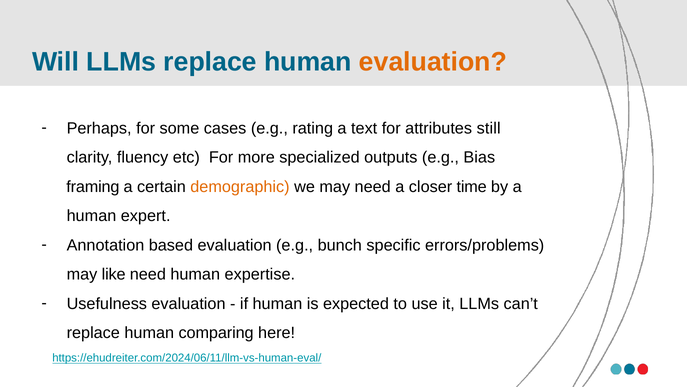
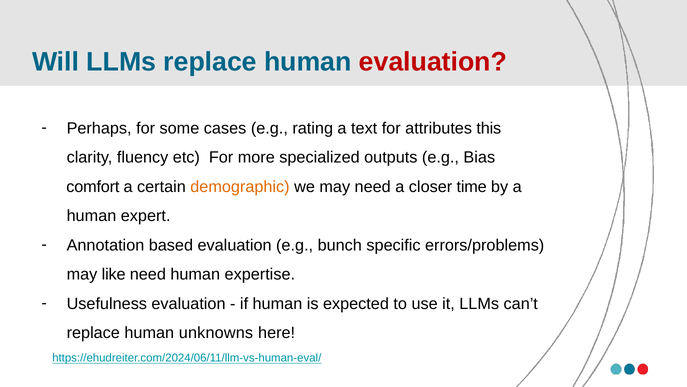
evaluation at (433, 62) colour: orange -> red
still: still -> this
framing: framing -> comfort
comparing: comparing -> unknowns
